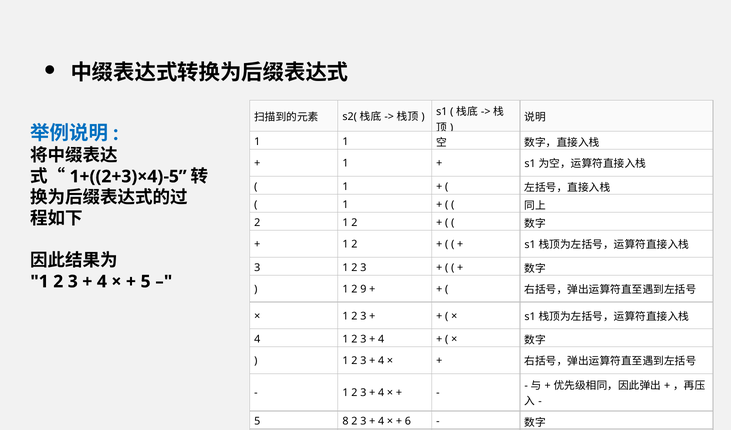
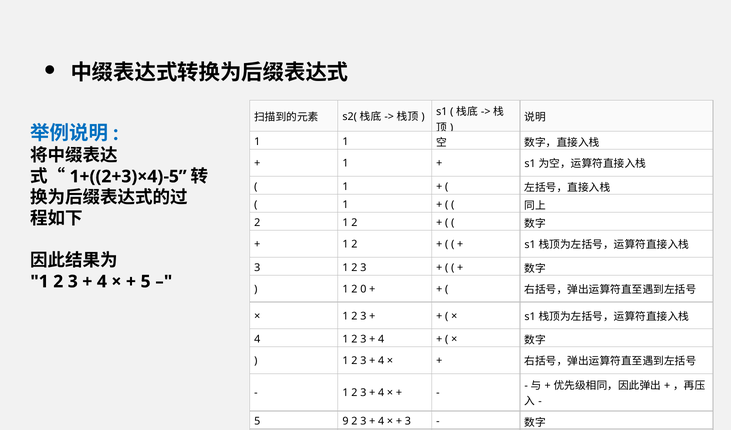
9: 9 -> 0
8: 8 -> 9
6 at (408, 422): 6 -> 3
